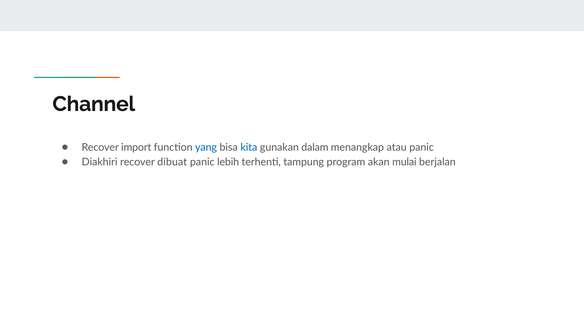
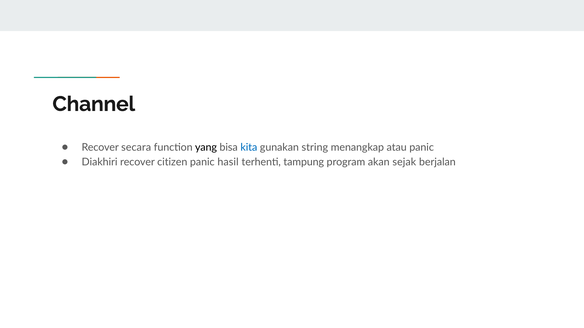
import: import -> secara
yang colour: blue -> black
dalam: dalam -> string
dibuat: dibuat -> citizen
lebih: lebih -> hasil
mulai: mulai -> sejak
